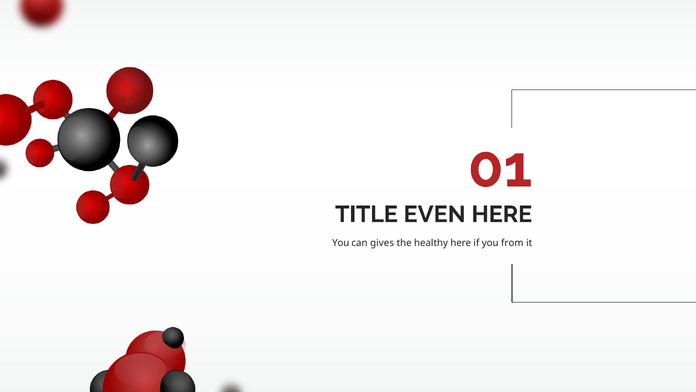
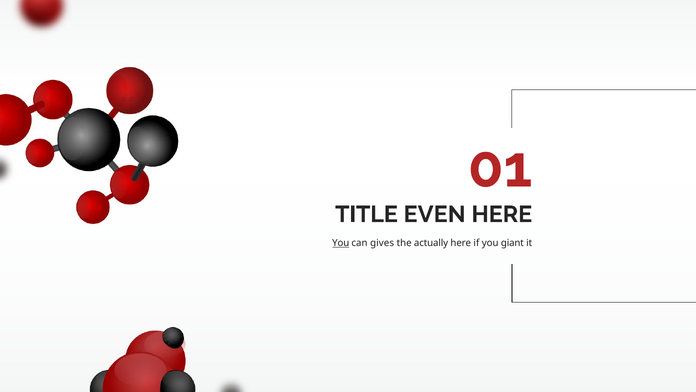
You at (341, 243) underline: none -> present
healthy: healthy -> actually
from: from -> giant
